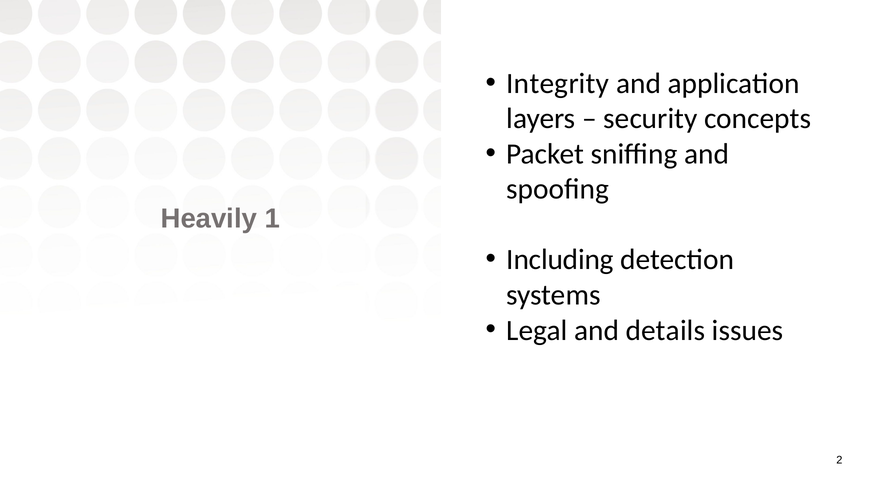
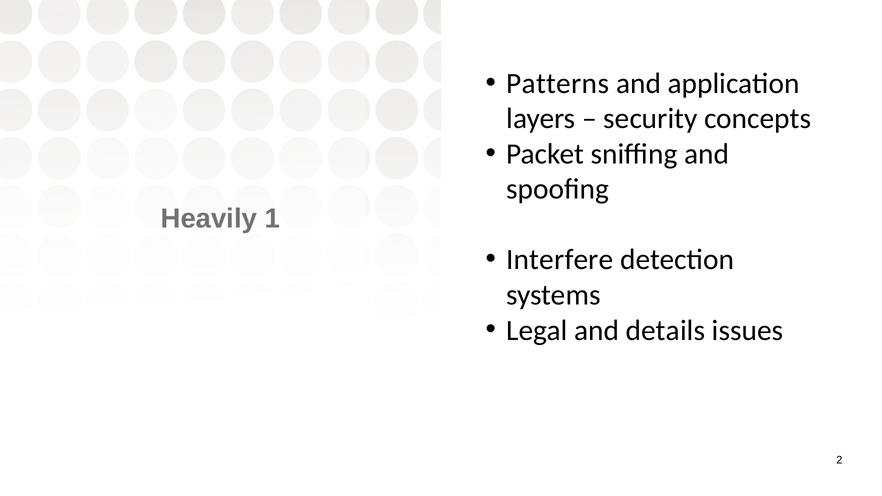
Integrity: Integrity -> Patterns
Including: Including -> Interfere
